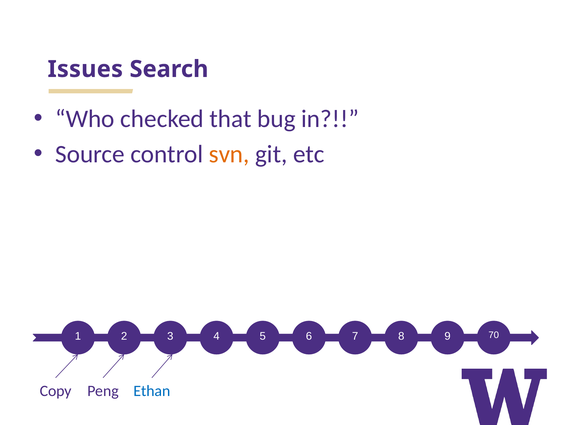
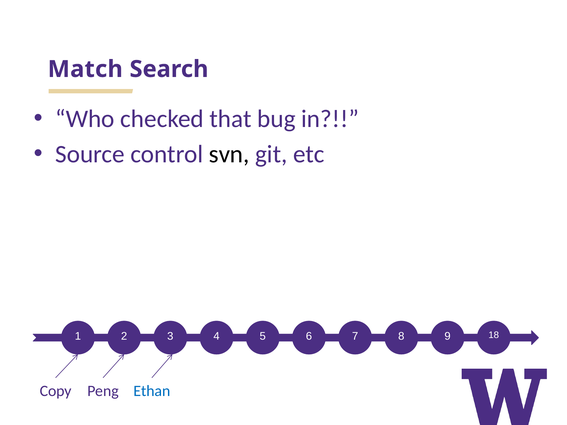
Issues: Issues -> Match
svn colour: orange -> black
70: 70 -> 18
